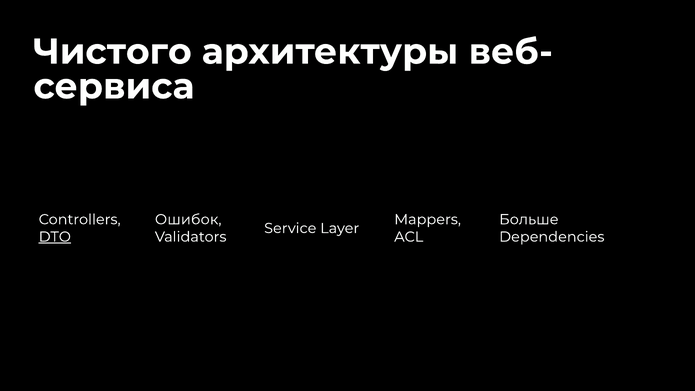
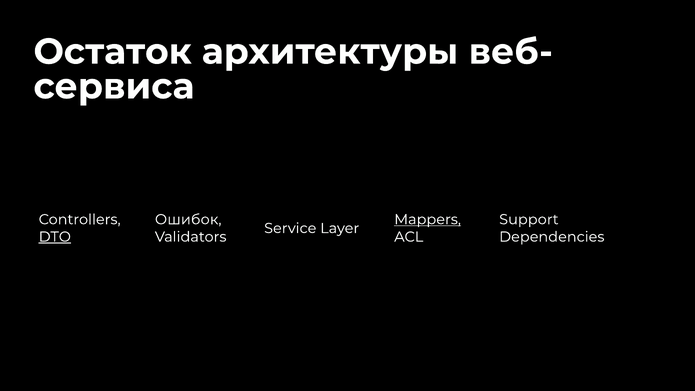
Чистого: Чистого -> Остаток
Mappers underline: none -> present
Больше: Больше -> Support
